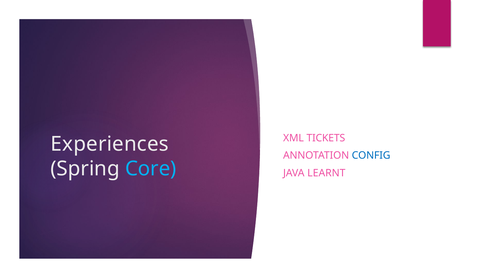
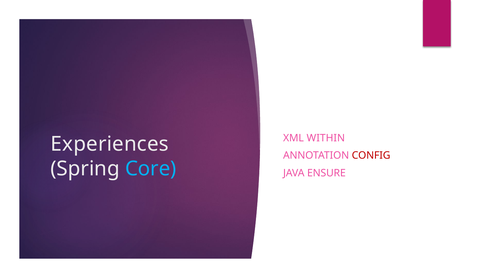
TICKETS: TICKETS -> WITHIN
CONFIG colour: blue -> red
LEARNT: LEARNT -> ENSURE
